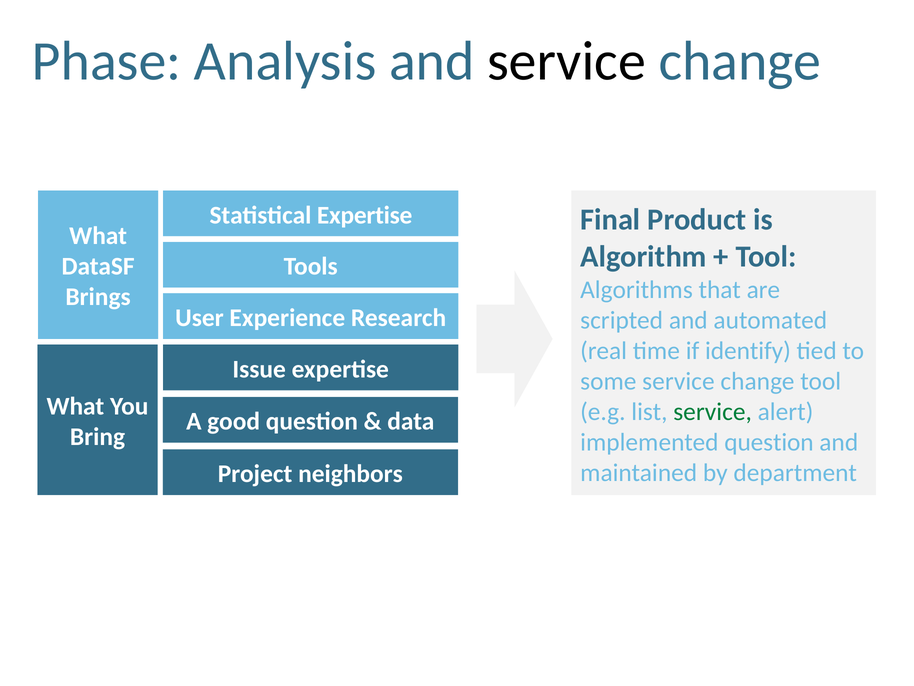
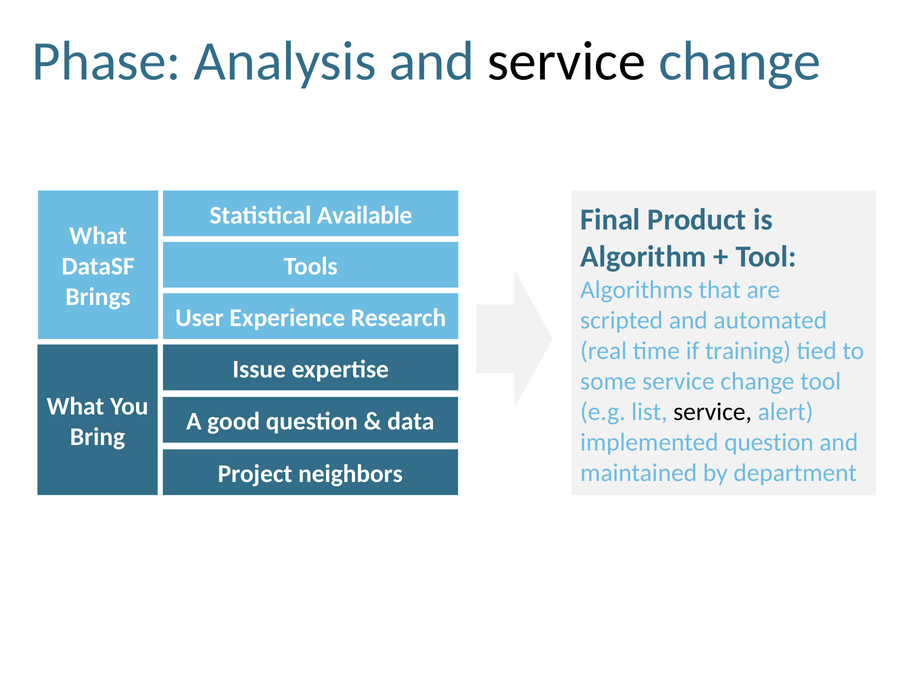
Statistical Expertise: Expertise -> Available
identify: identify -> training
service at (713, 411) colour: green -> black
